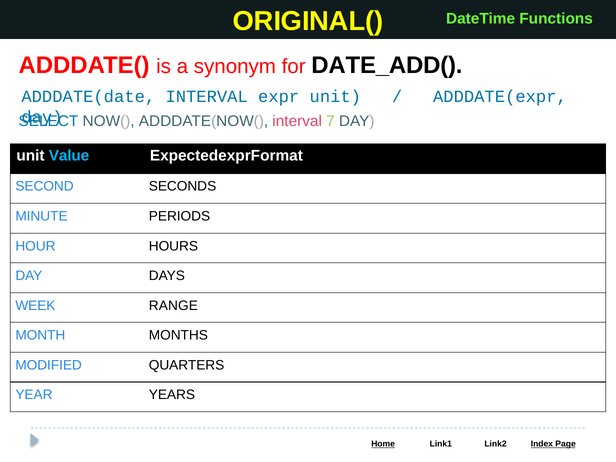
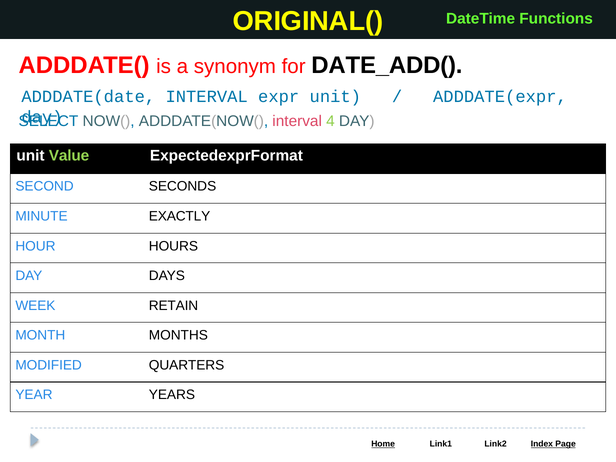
7: 7 -> 4
Value colour: light blue -> light green
PERIODS: PERIODS -> EXACTLY
RANGE: RANGE -> RETAIN
